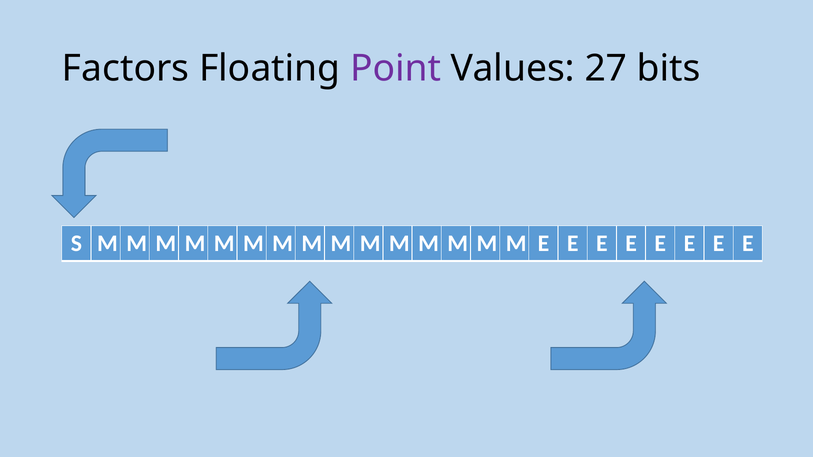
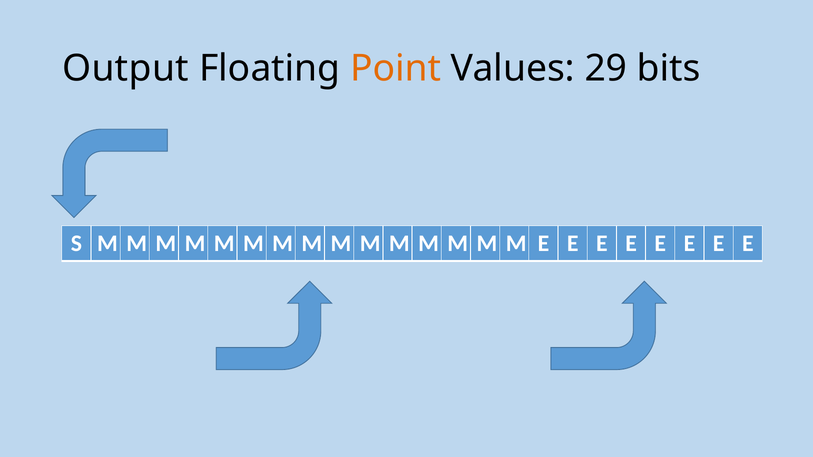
Factors: Factors -> Output
Point colour: purple -> orange
27: 27 -> 29
